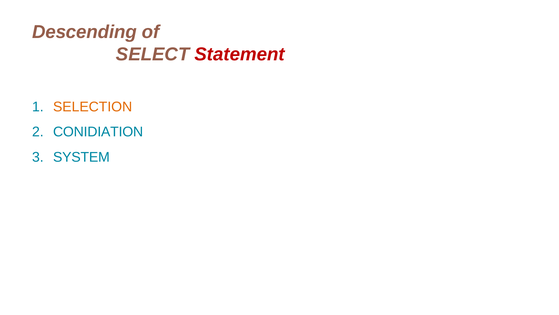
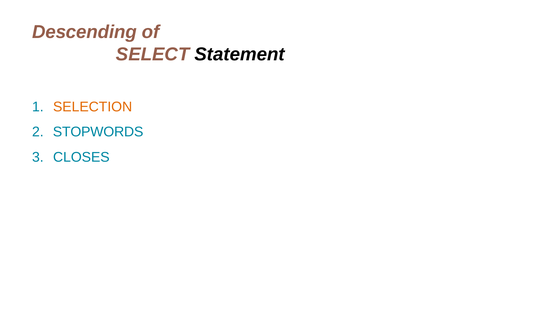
Statement colour: red -> black
CONIDIATION: CONIDIATION -> STOPWORDS
SYSTEM: SYSTEM -> CLOSES
